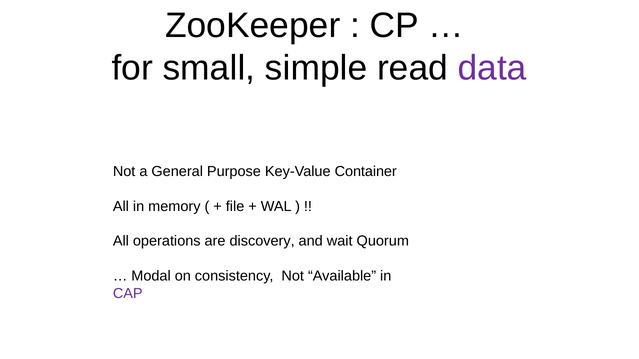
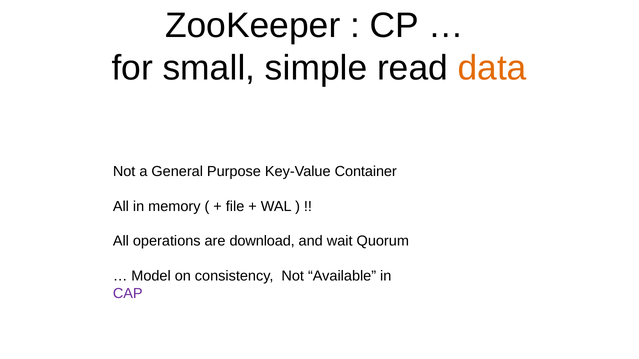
data colour: purple -> orange
discovery: discovery -> download
Modal: Modal -> Model
